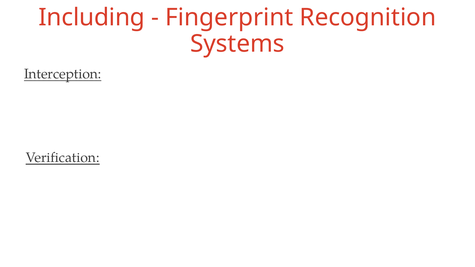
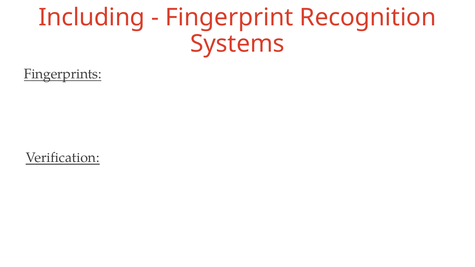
Interception: Interception -> Fingerprints
